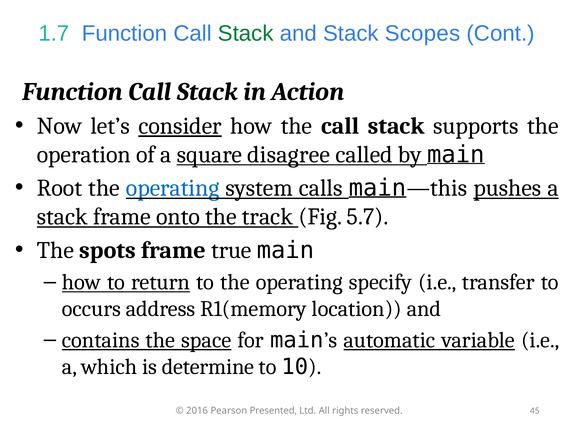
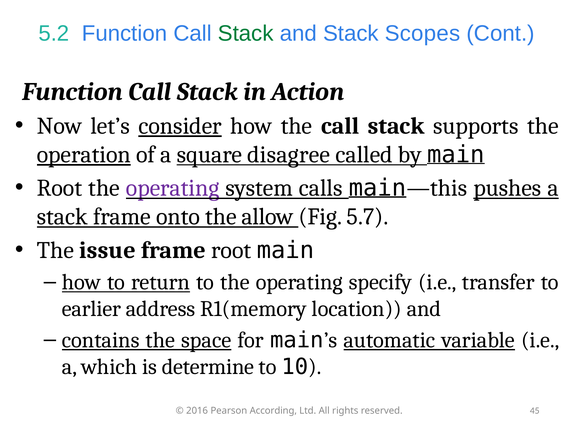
1.7: 1.7 -> 5.2
operation underline: none -> present
operating at (173, 188) colour: blue -> purple
track: track -> allow
spots: spots -> issue
frame true: true -> root
occurs: occurs -> earlier
Presented: Presented -> According
